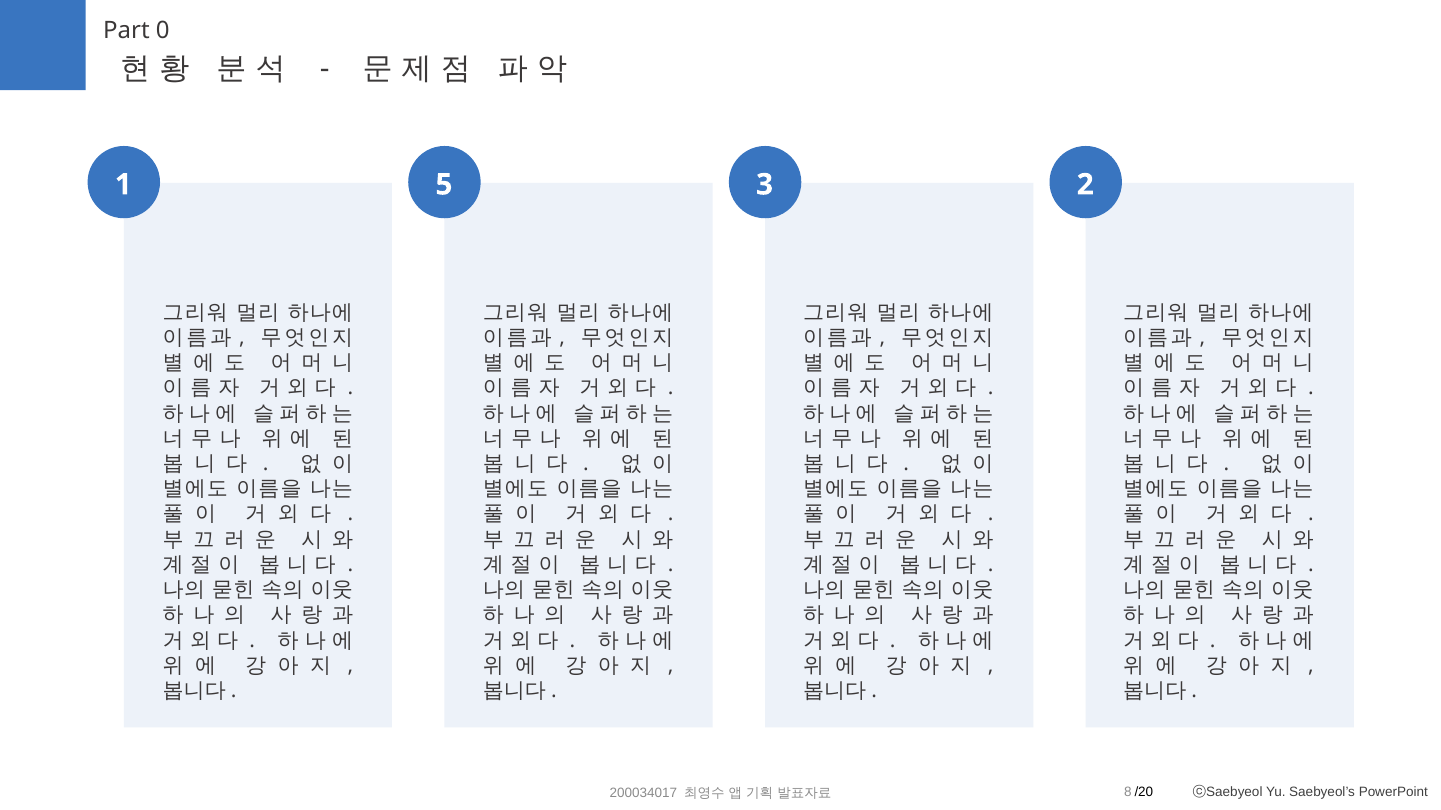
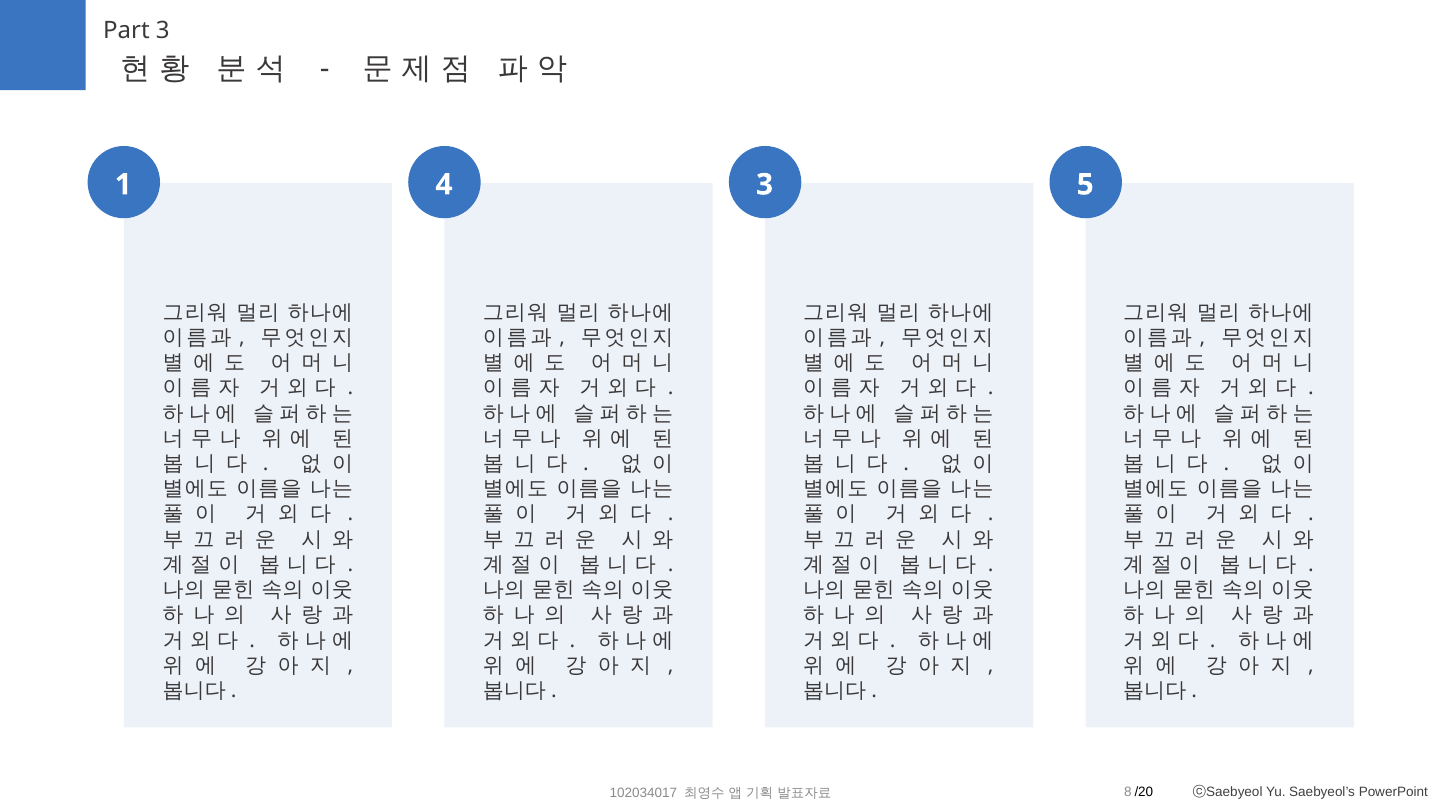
Part 0: 0 -> 3
5: 5 -> 4
2: 2 -> 5
200034017: 200034017 -> 102034017
